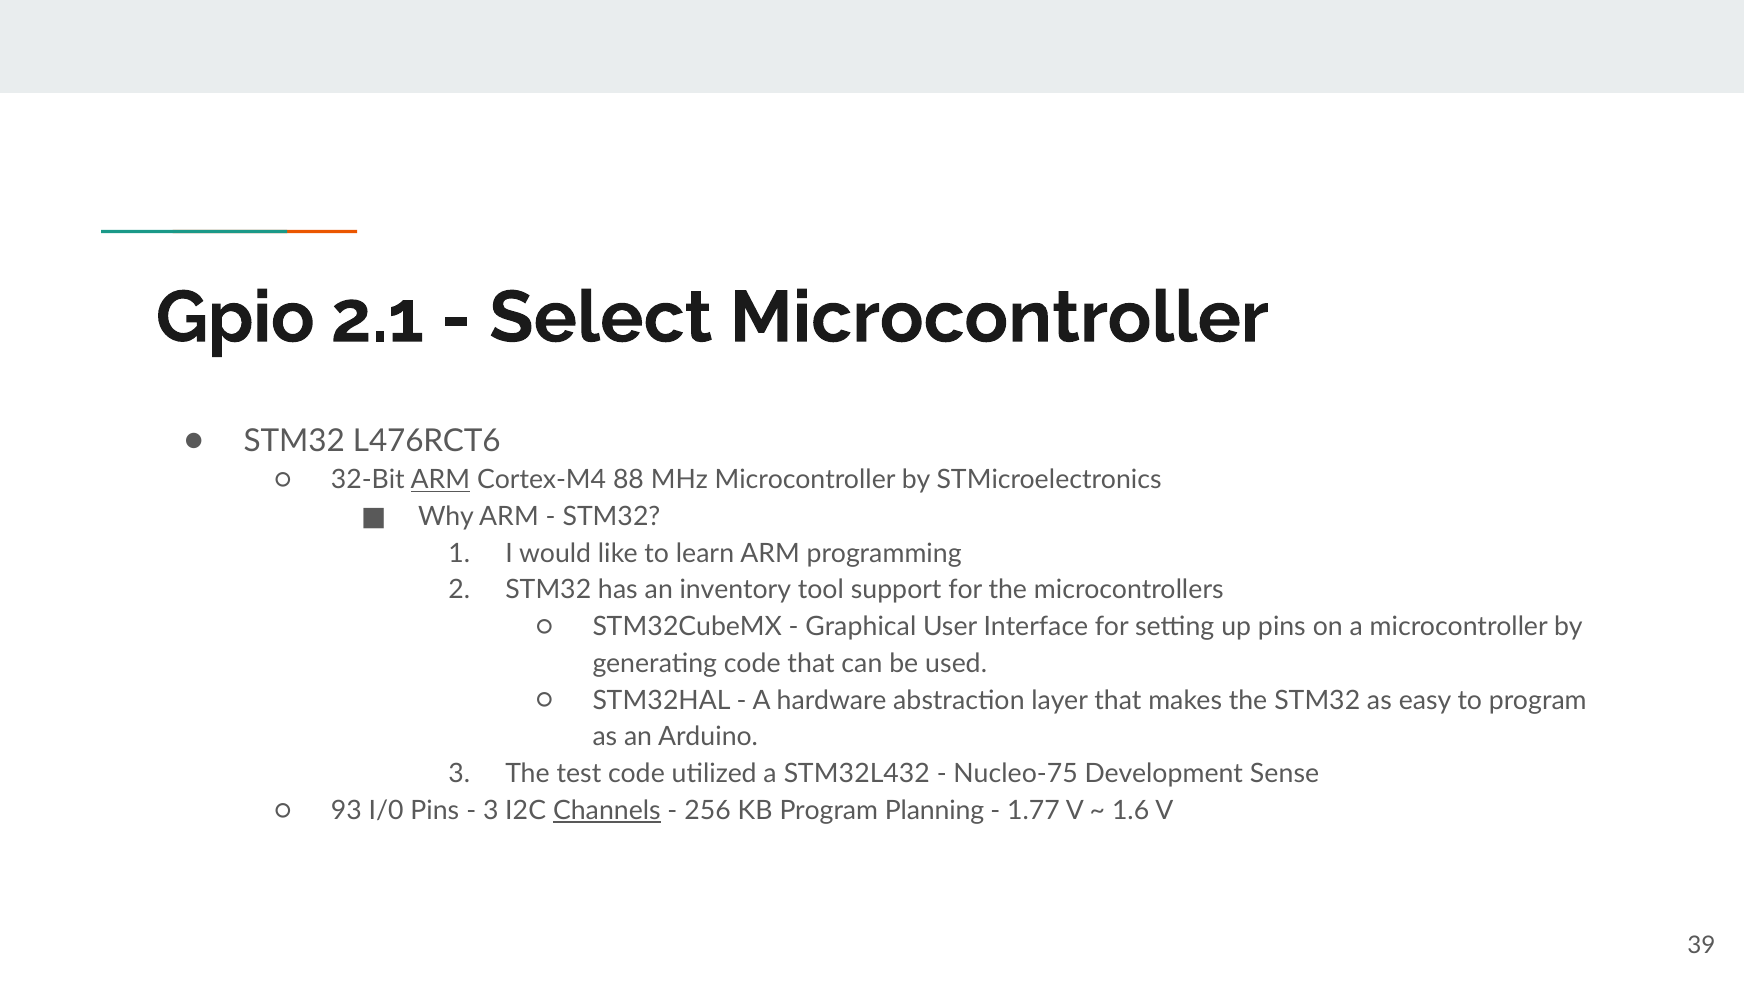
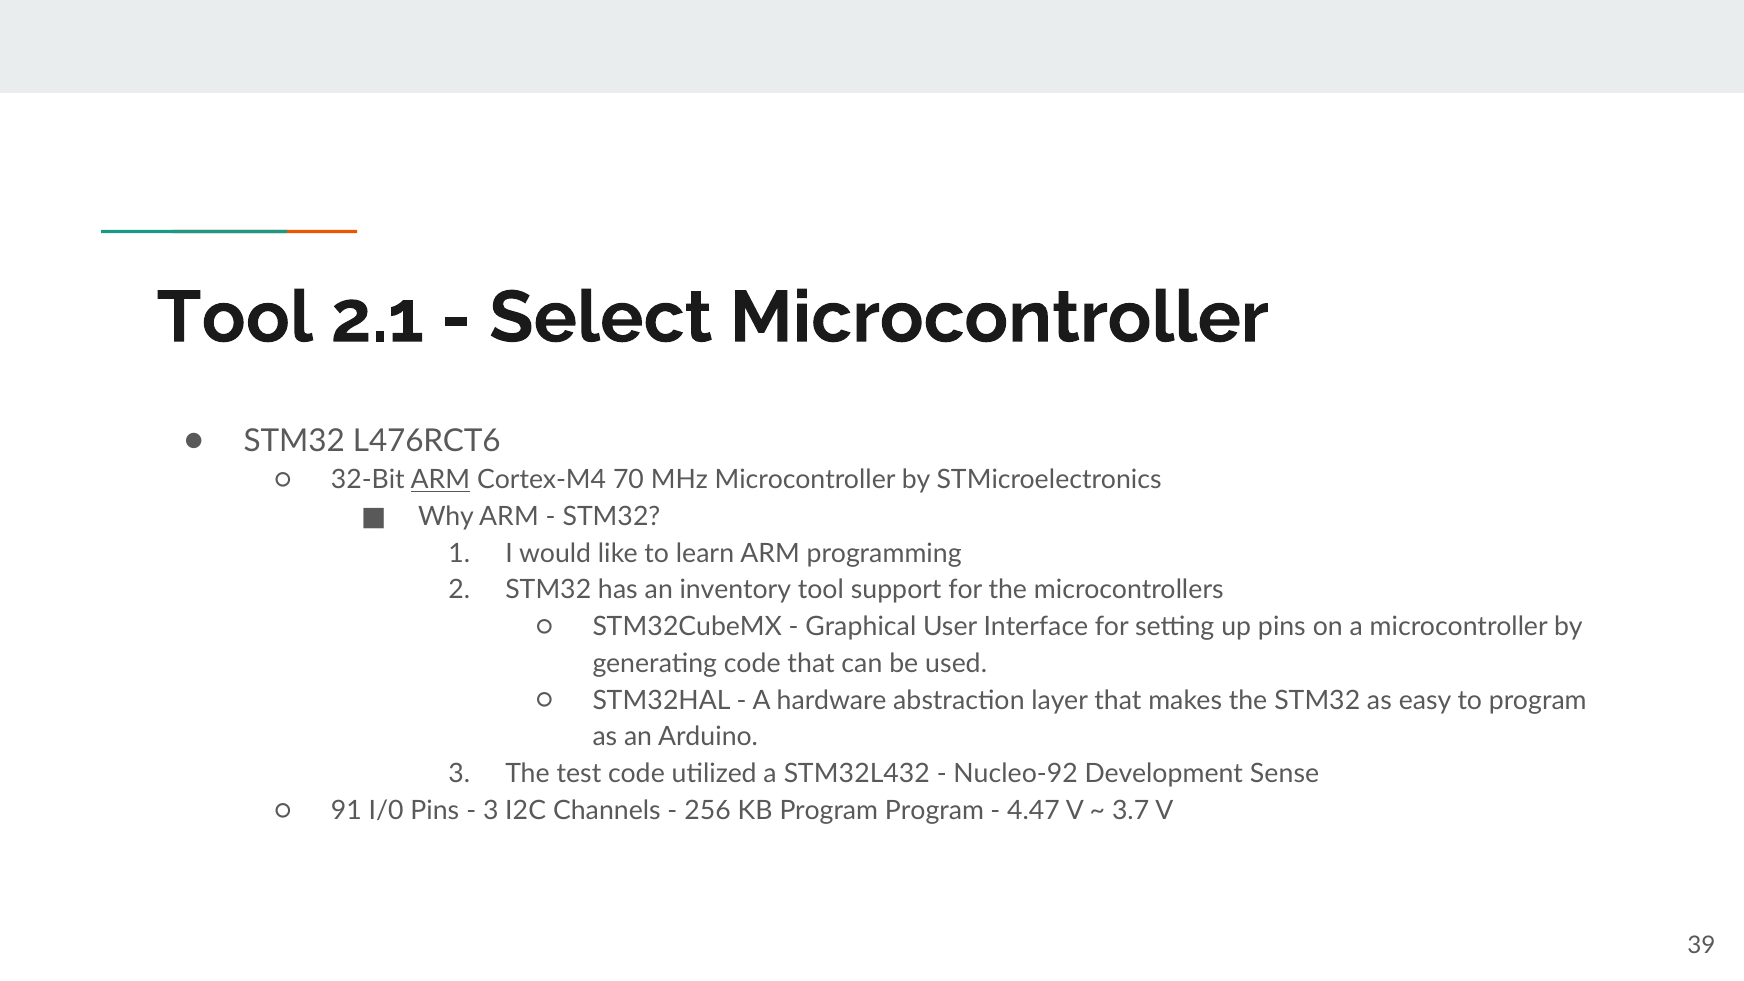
Gpio at (235, 318): Gpio -> Tool
88: 88 -> 70
Nucleo-75: Nucleo-75 -> Nucleo-92
93: 93 -> 91
Channels underline: present -> none
Program Planning: Planning -> Program
1.77: 1.77 -> 4.47
1.6: 1.6 -> 3.7
